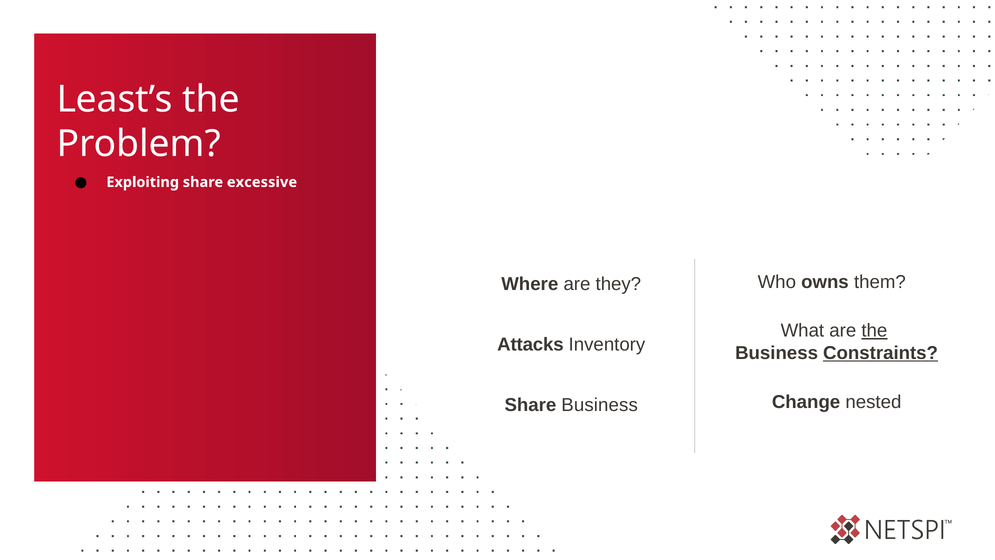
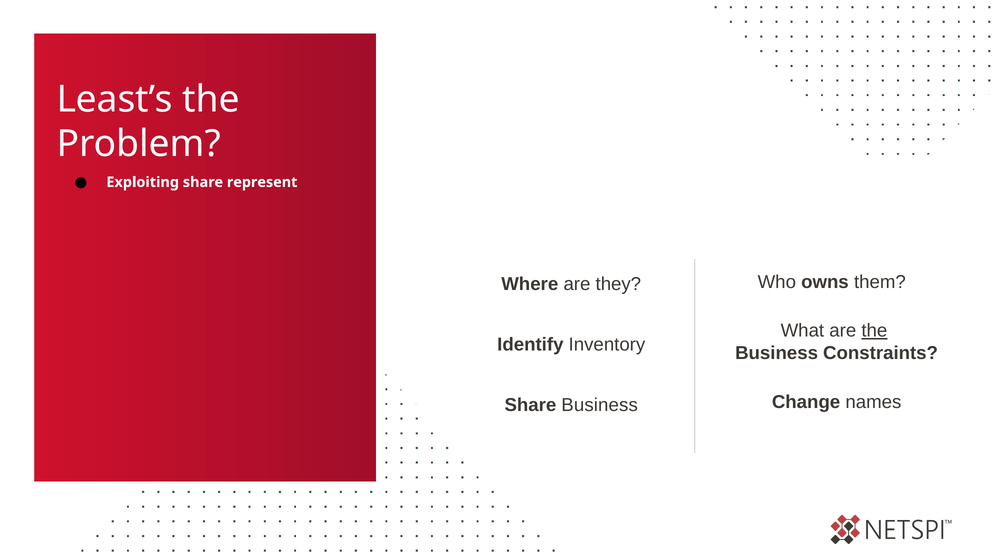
excessive: excessive -> represent
Attacks: Attacks -> Identify
Constraints underline: present -> none
nested: nested -> names
